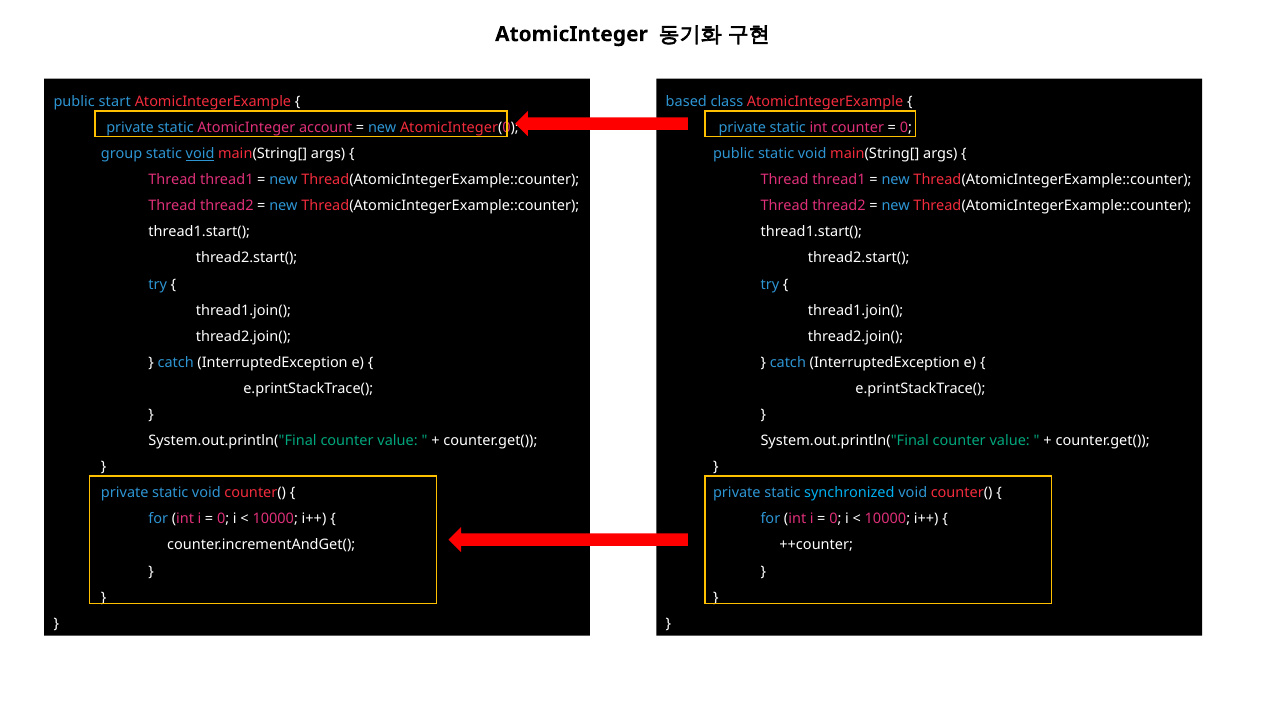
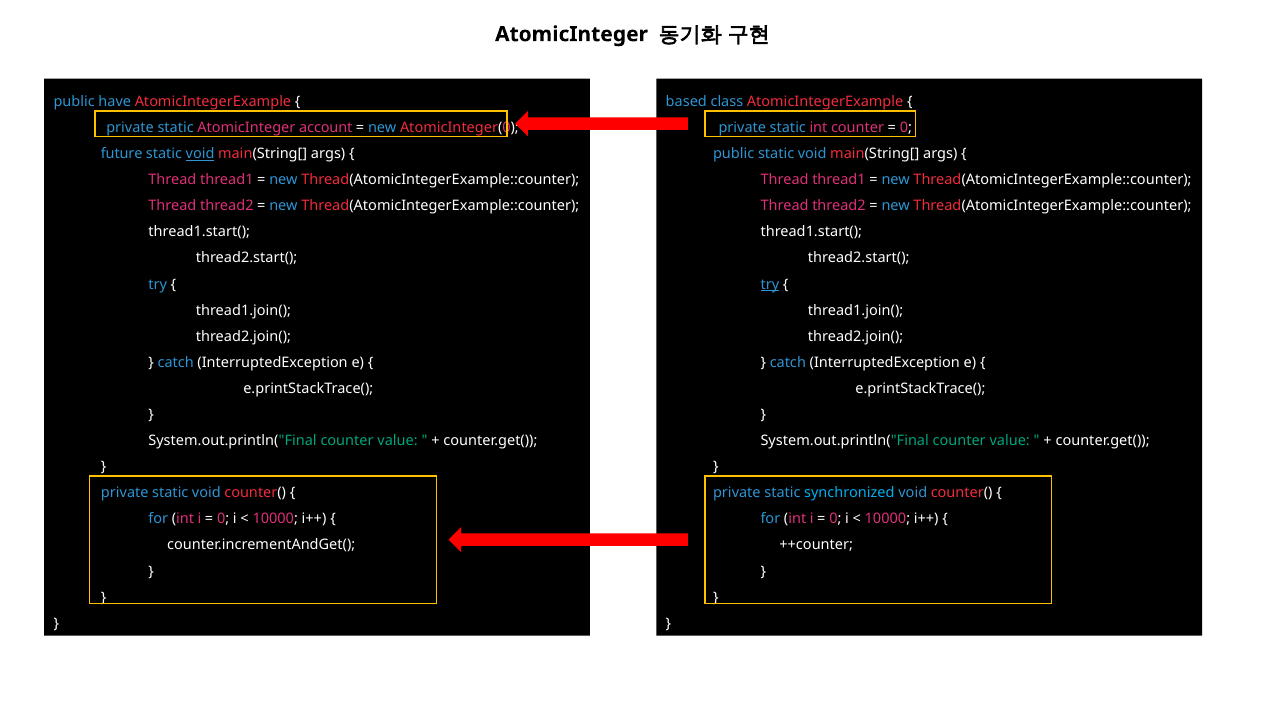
start: start -> have
group: group -> future
try at (770, 284) underline: none -> present
